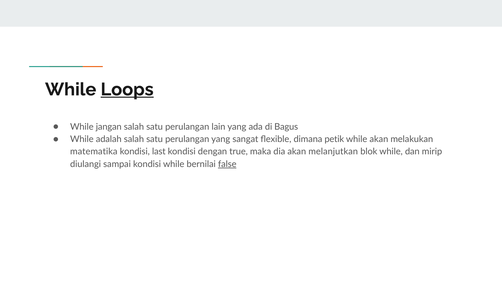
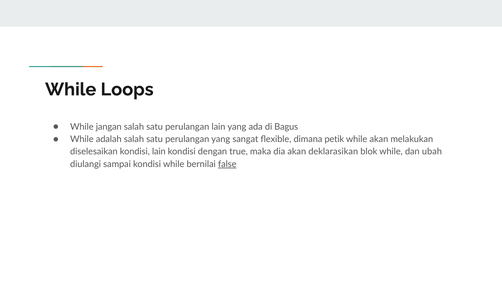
Loops underline: present -> none
matematika: matematika -> diselesaikan
kondisi last: last -> lain
melanjutkan: melanjutkan -> deklarasikan
mirip: mirip -> ubah
